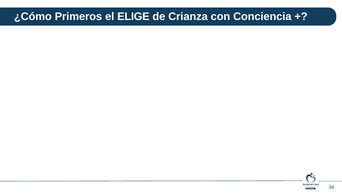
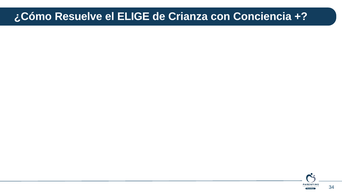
Primeros: Primeros -> Resuelve
